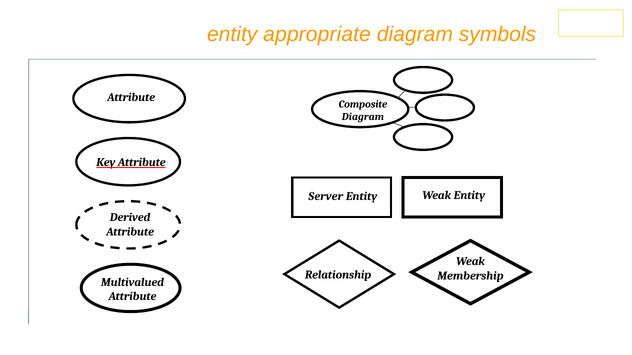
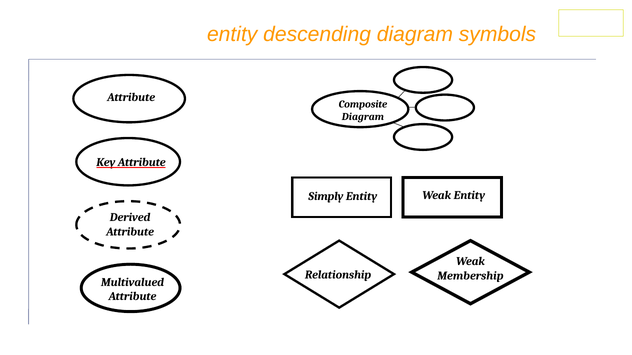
appropriate: appropriate -> descending
Server: Server -> Simply
